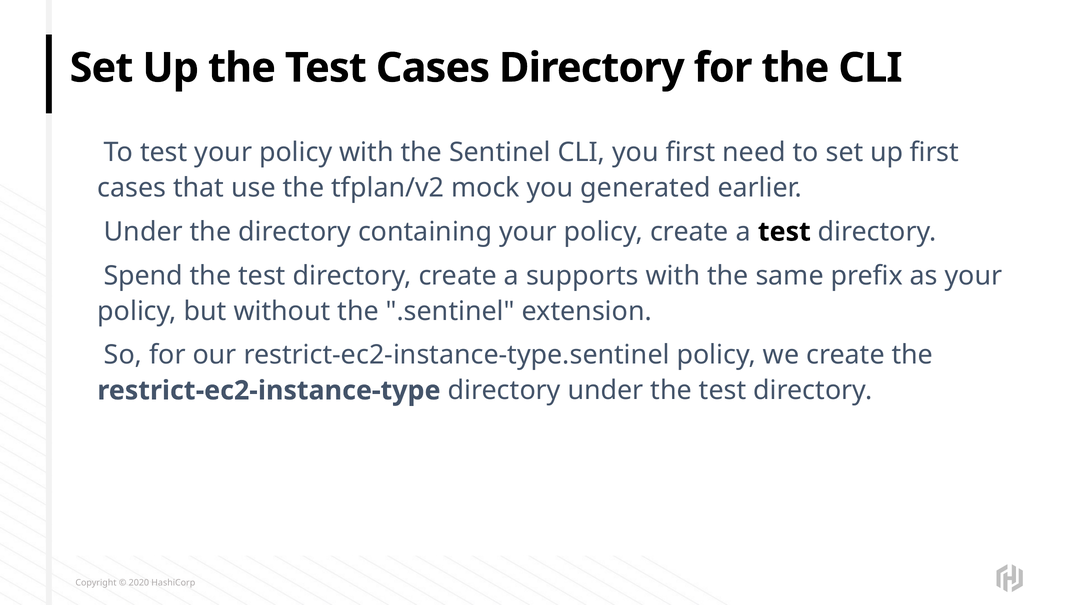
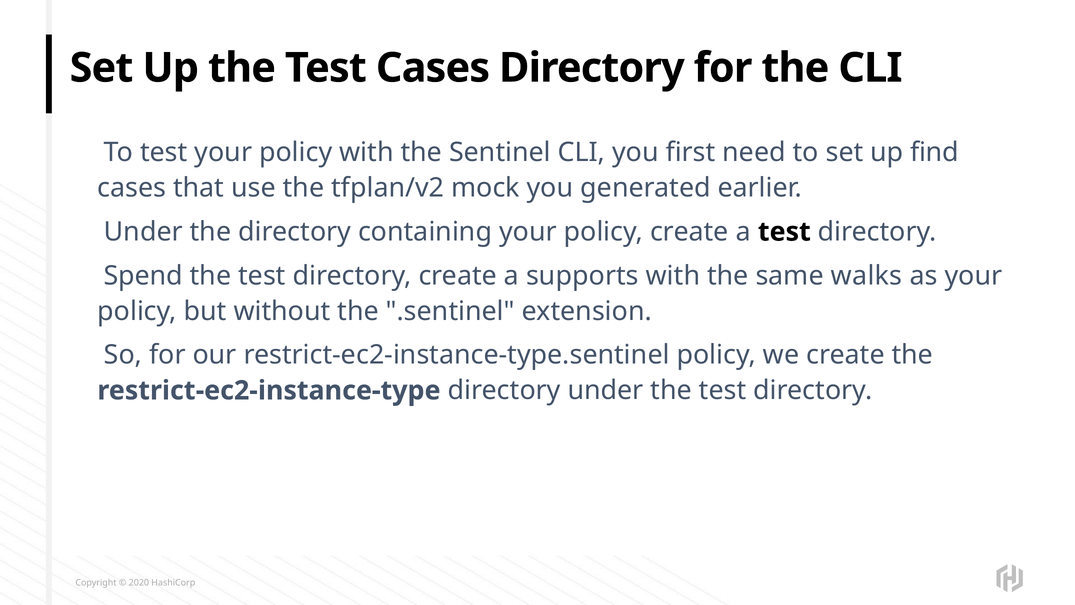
up first: first -> find
prefix: prefix -> walks
